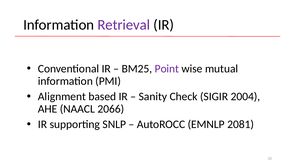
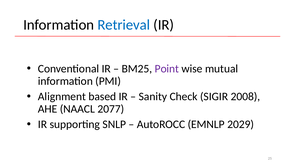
Retrieval colour: purple -> blue
2004: 2004 -> 2008
2066: 2066 -> 2077
2081: 2081 -> 2029
